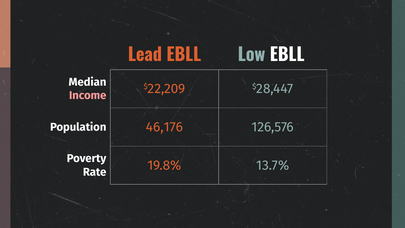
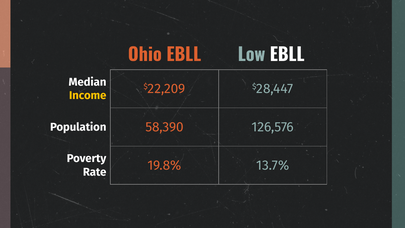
Lead: Lead -> Ohio
Income colour: pink -> yellow
46,176: 46,176 -> 58,390
